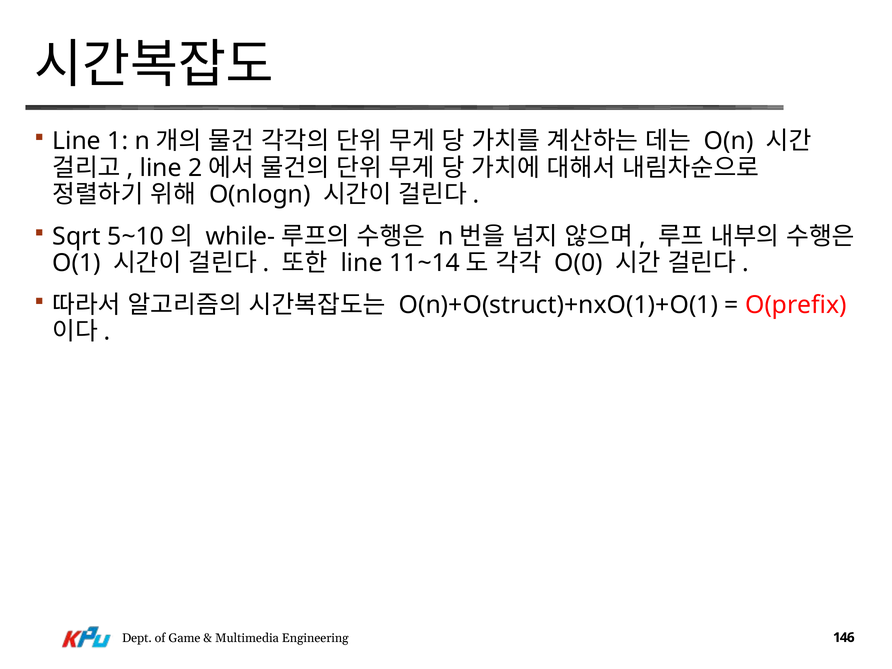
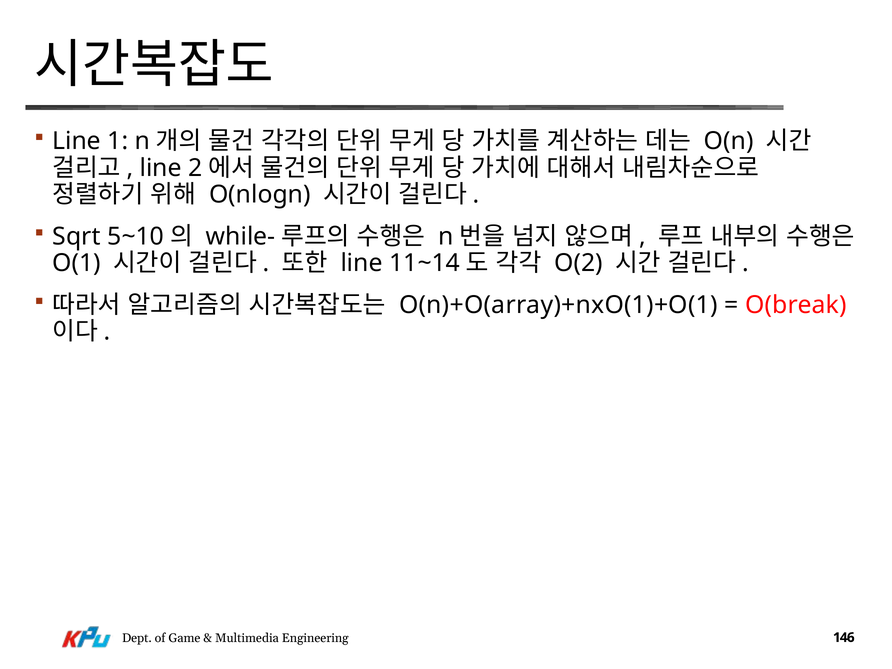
O(0: O(0 -> O(2
O(n)+O(struct)+nxO(1)+O(1: O(n)+O(struct)+nxO(1)+O(1 -> O(n)+O(array)+nxO(1)+O(1
O(prefix: O(prefix -> O(break
